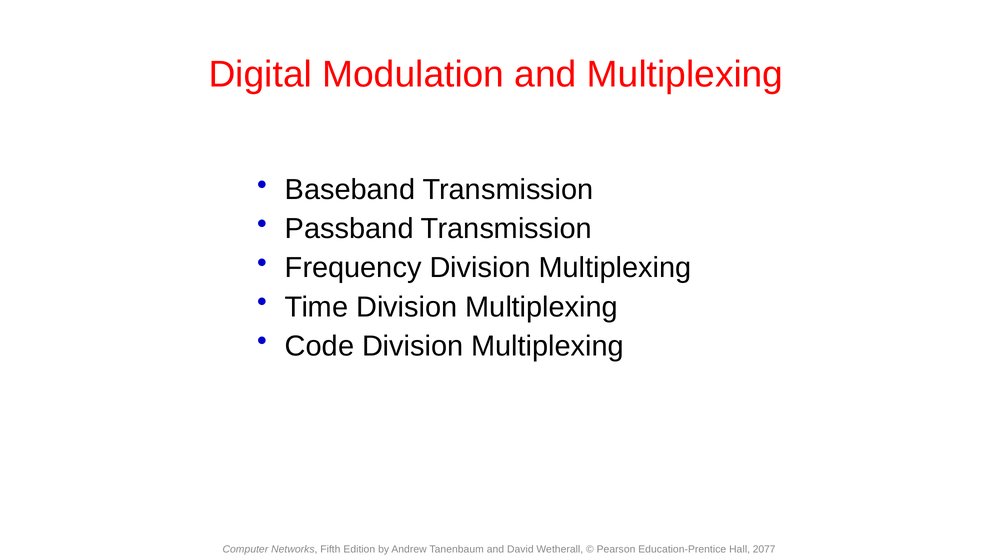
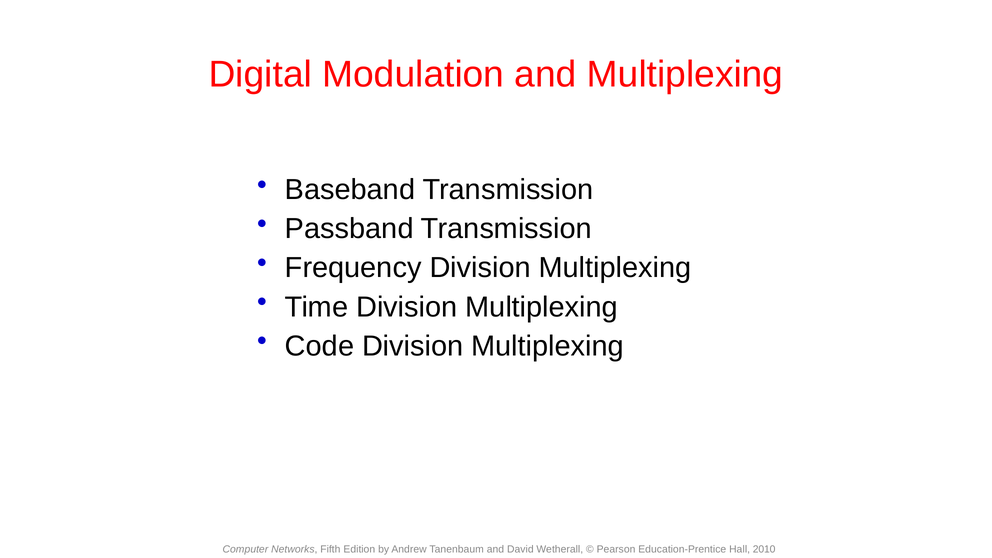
2077: 2077 -> 2010
